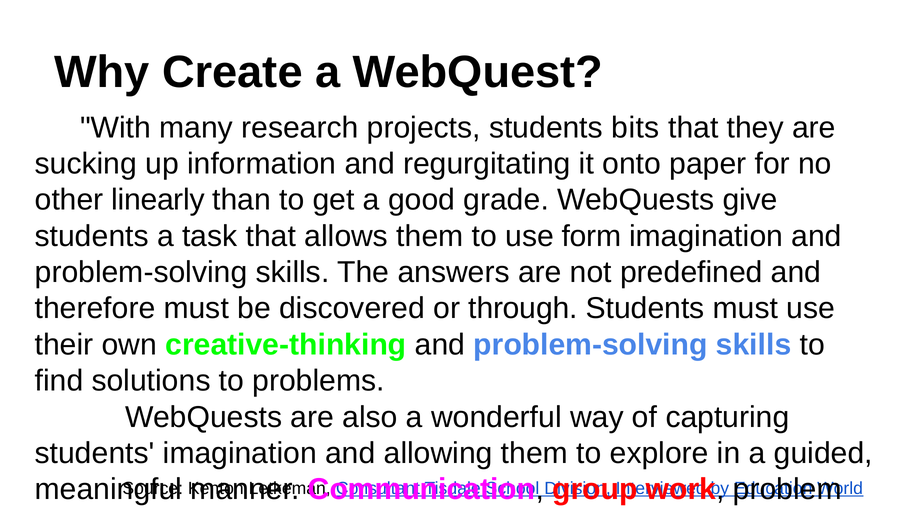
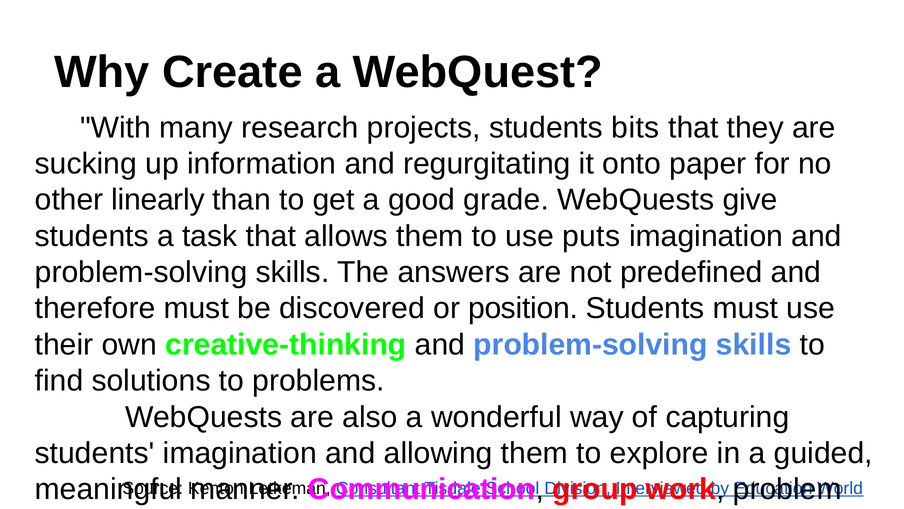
form: form -> puts
through: through -> position
